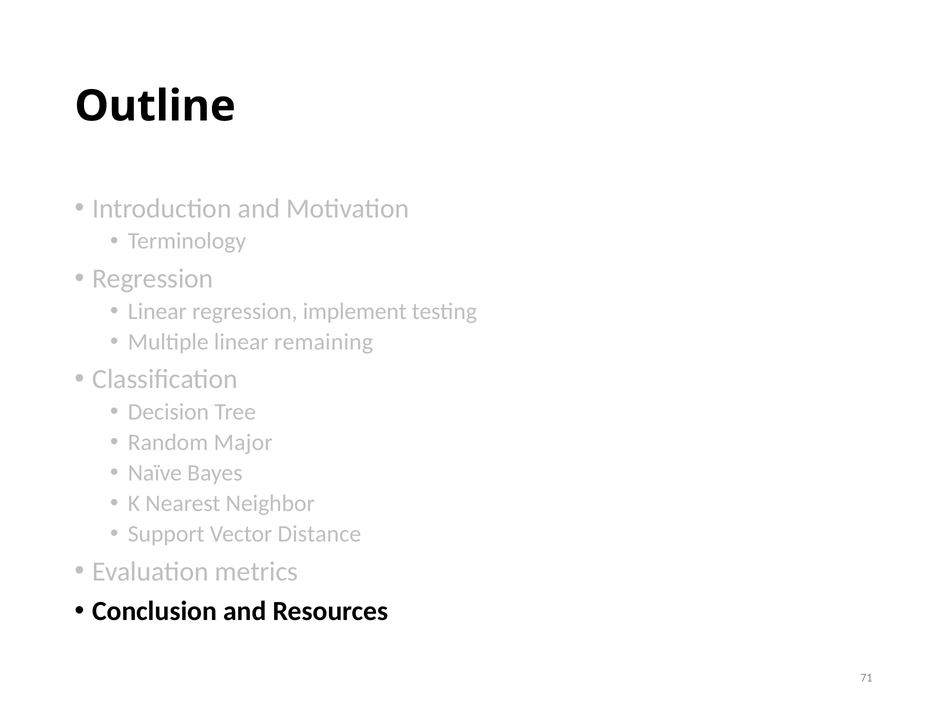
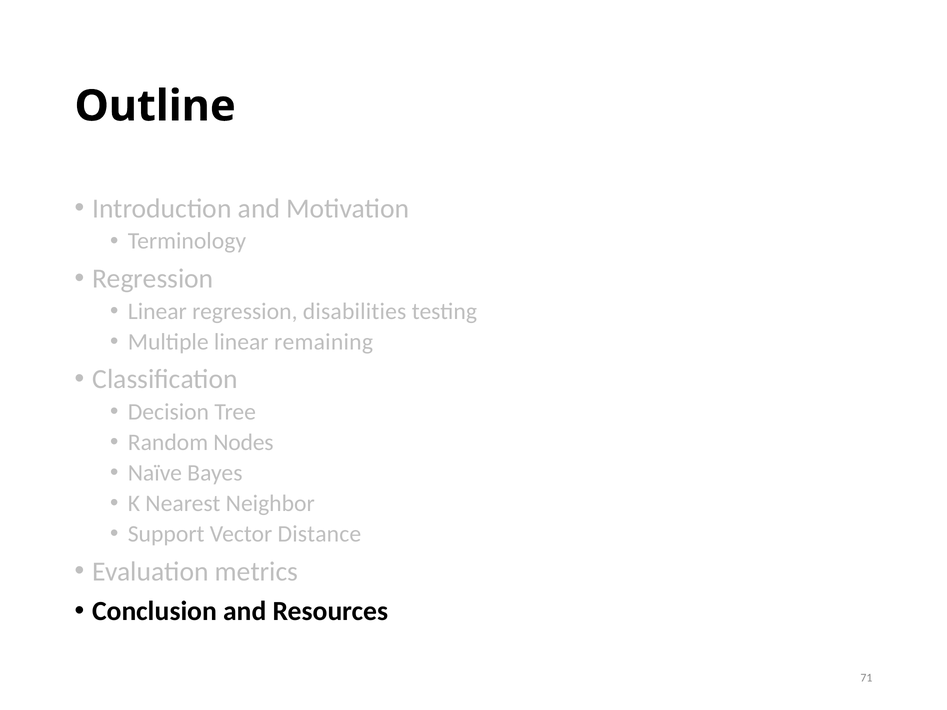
implement: implement -> disabilities
Major: Major -> Nodes
